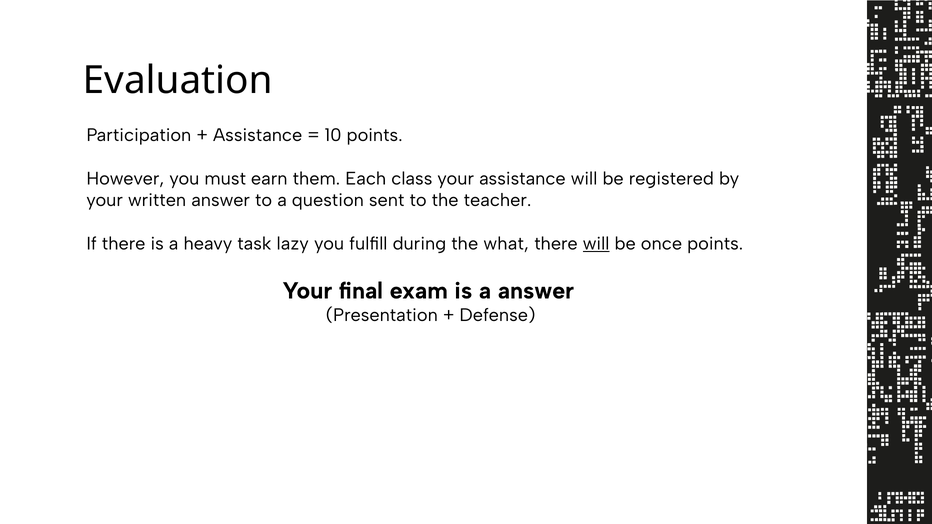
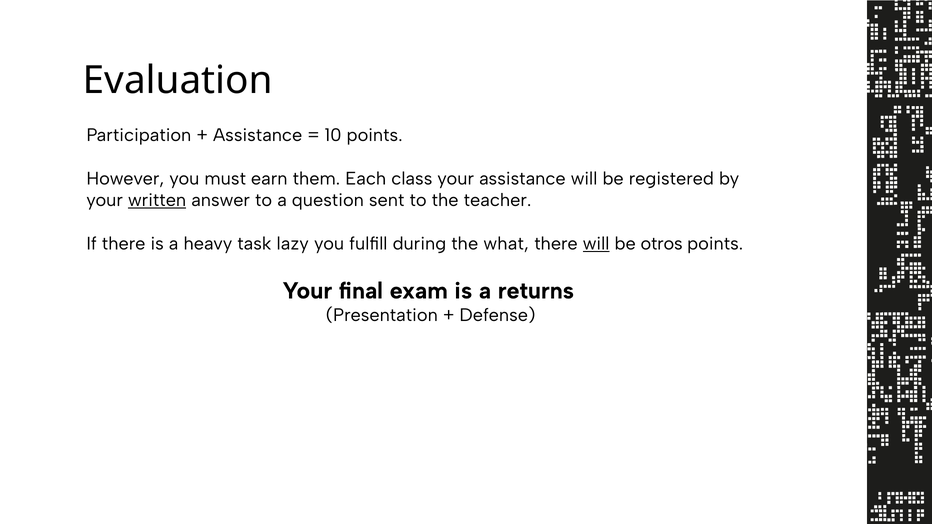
written underline: none -> present
once: once -> otros
a answer: answer -> returns
